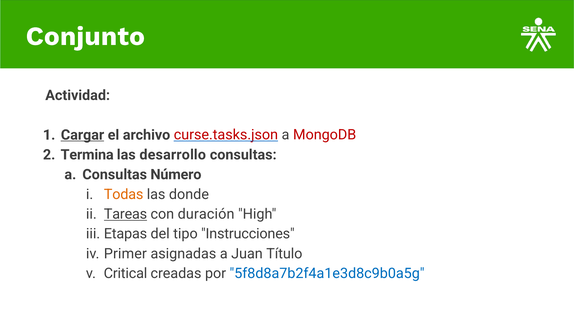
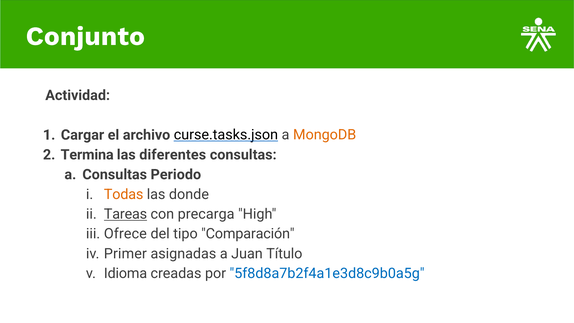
Cargar underline: present -> none
curse.tasks.json colour: red -> black
MongoDB colour: red -> orange
desarrollo: desarrollo -> diferentes
Número: Número -> Periodo
duración: duración -> precarga
Etapas: Etapas -> Ofrece
Instrucciones: Instrucciones -> Comparación
Critical: Critical -> Idioma
